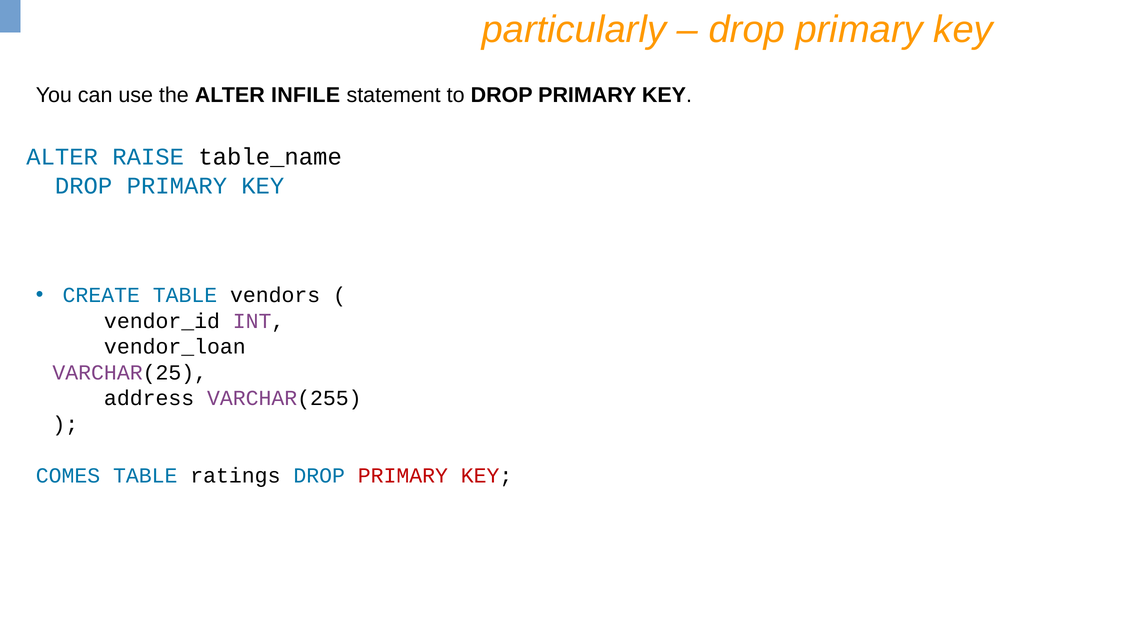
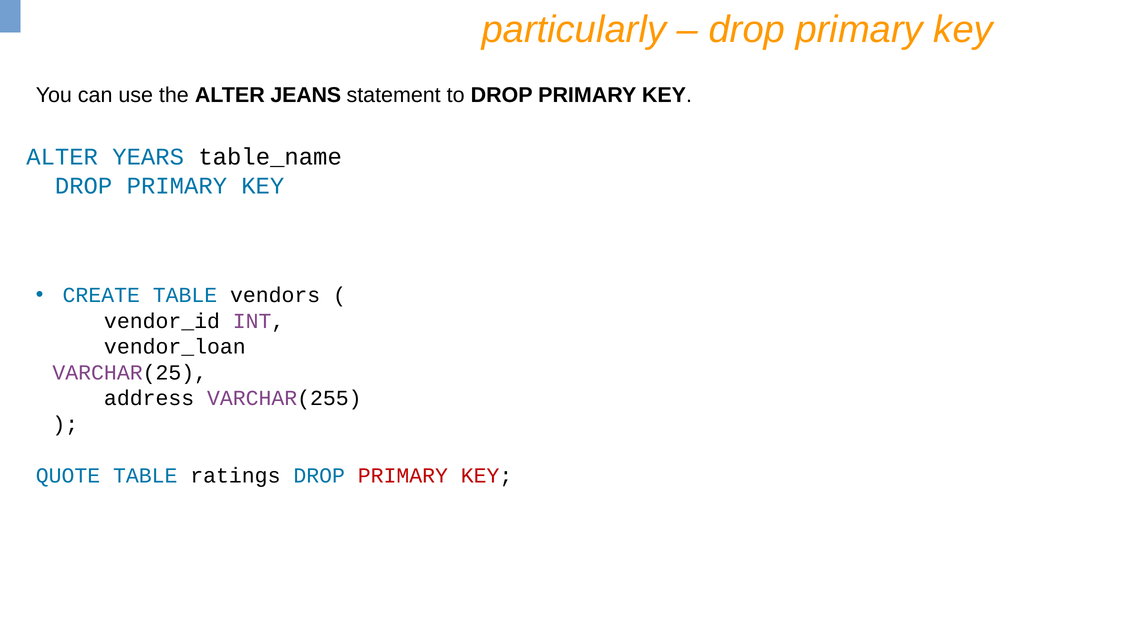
INFILE: INFILE -> JEANS
RAISE: RAISE -> YEARS
COMES: COMES -> QUOTE
